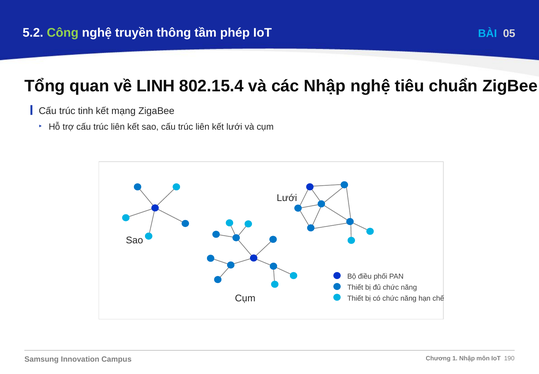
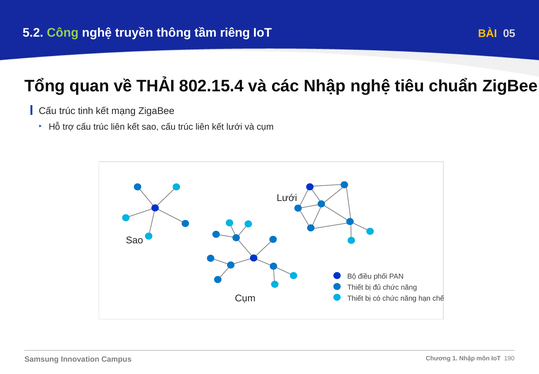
phép: phép -> riêng
BÀI colour: light blue -> yellow
LINH: LINH -> THẢI
